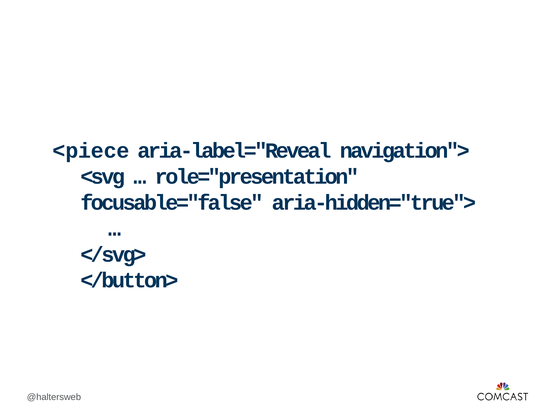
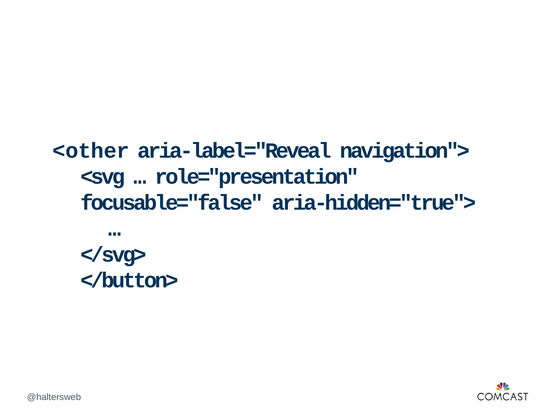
<piece: <piece -> <other
